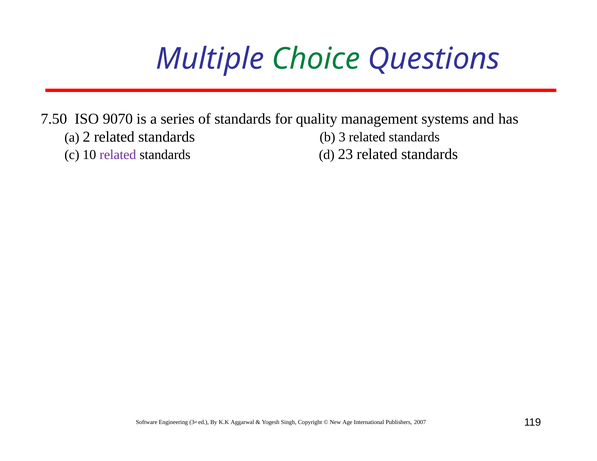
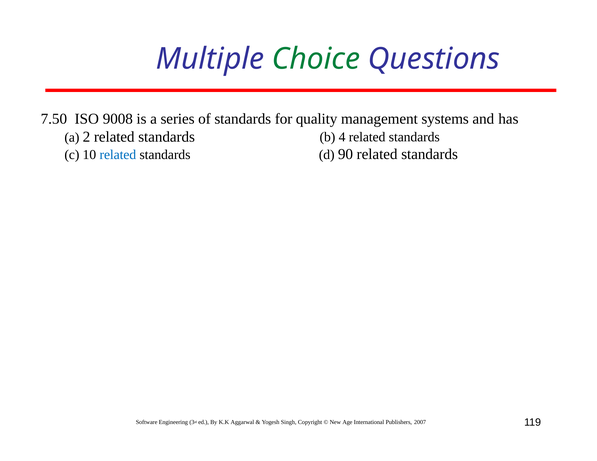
9070: 9070 -> 9008
3: 3 -> 4
23: 23 -> 90
related at (118, 155) colour: purple -> blue
